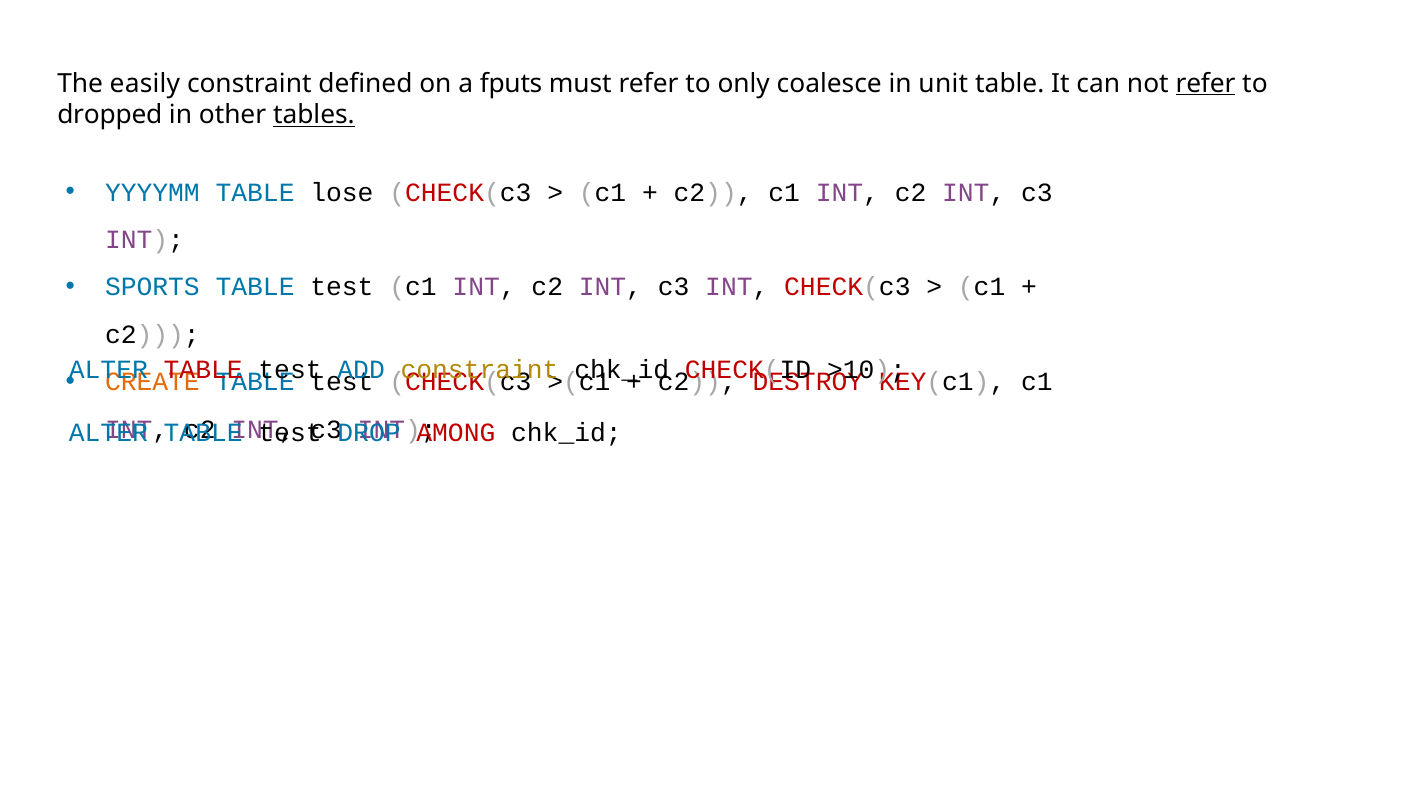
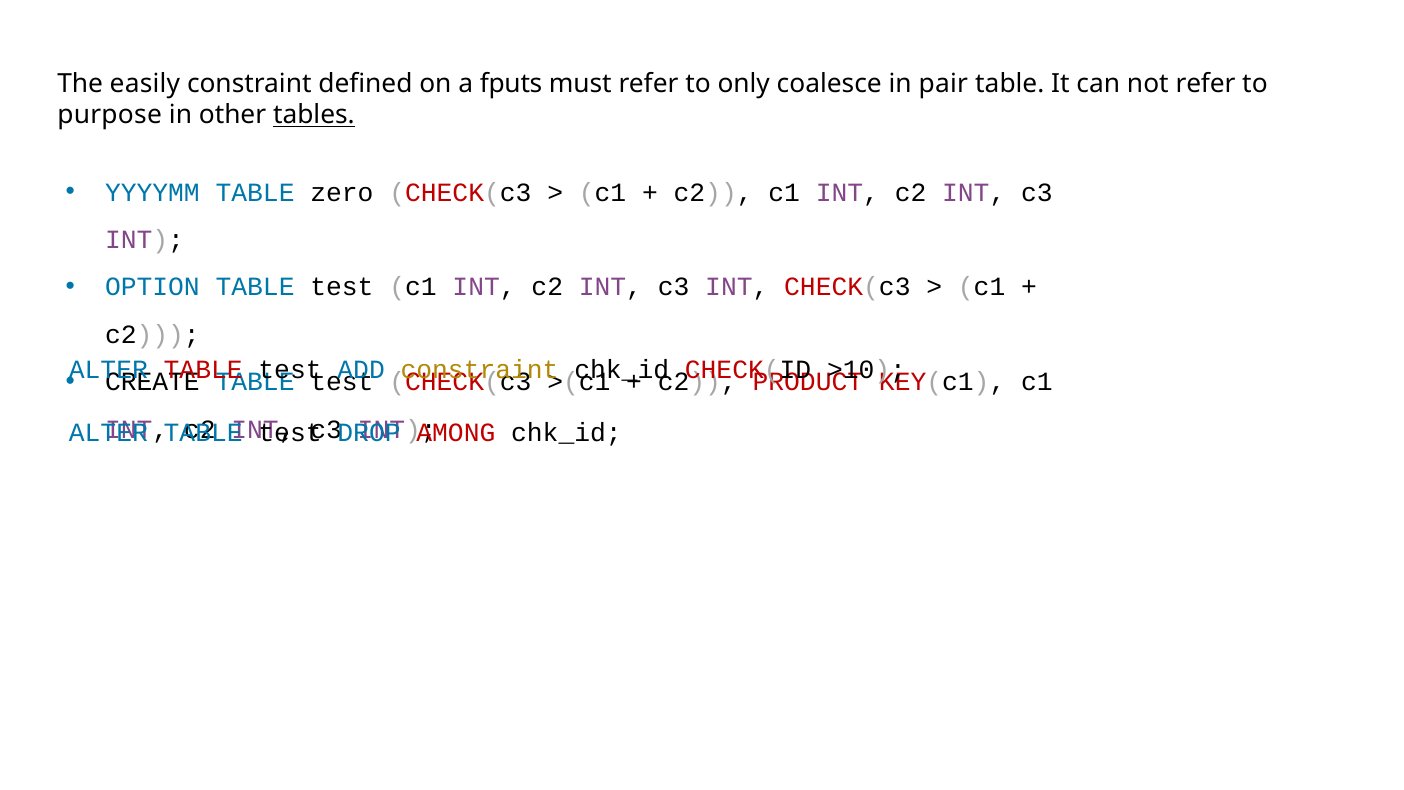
unit: unit -> pair
refer at (1205, 83) underline: present -> none
dropped: dropped -> purpose
lose: lose -> zero
SPORTS: SPORTS -> OPTION
CREATE colour: orange -> black
DESTROY: DESTROY -> PRODUCT
